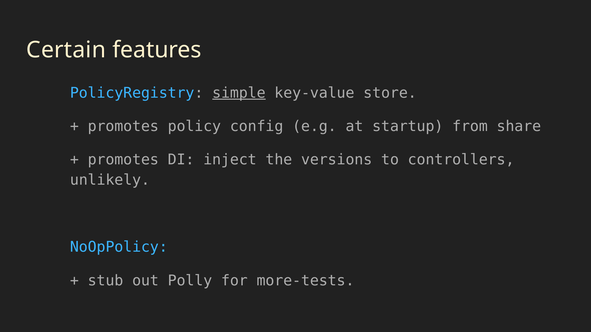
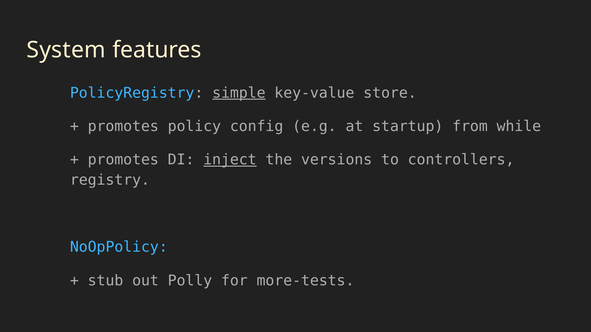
Certain: Certain -> System
share: share -> while
inject underline: none -> present
unlikely: unlikely -> registry
